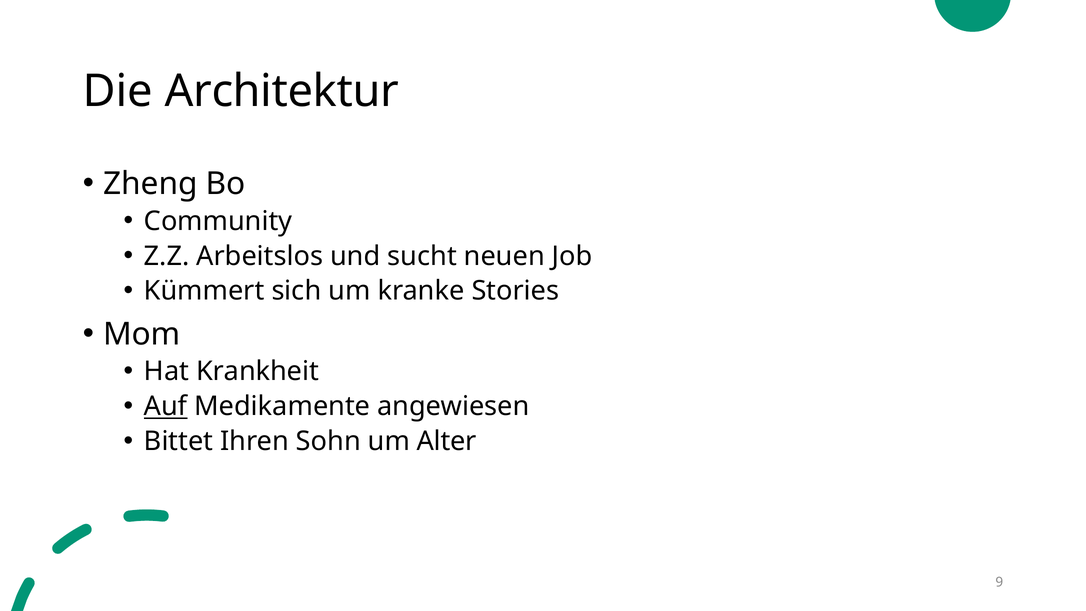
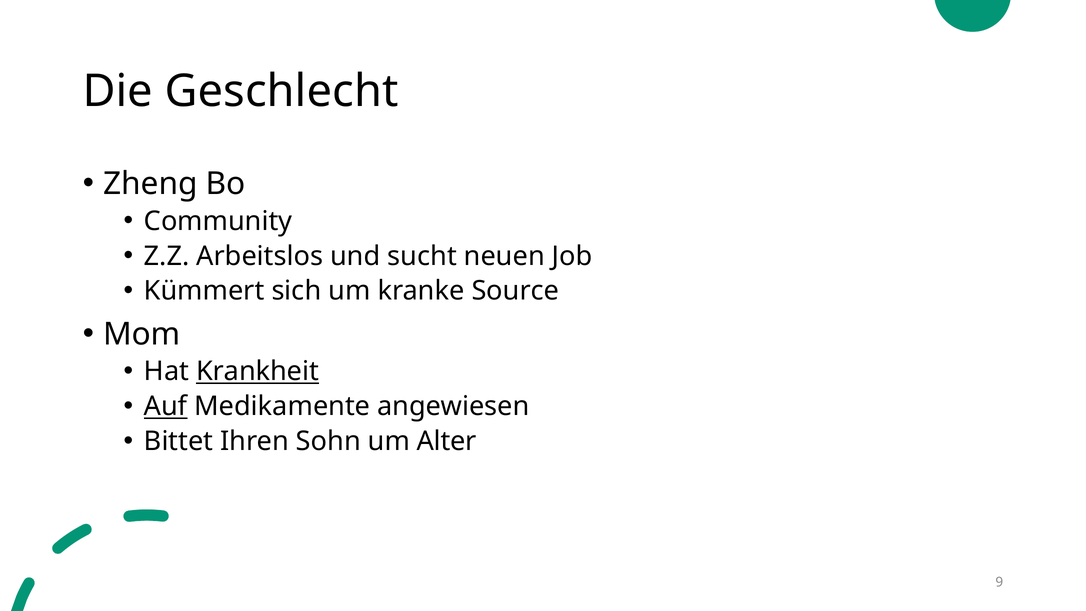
Architektur: Architektur -> Geschlecht
Stories: Stories -> Source
Krankheit underline: none -> present
